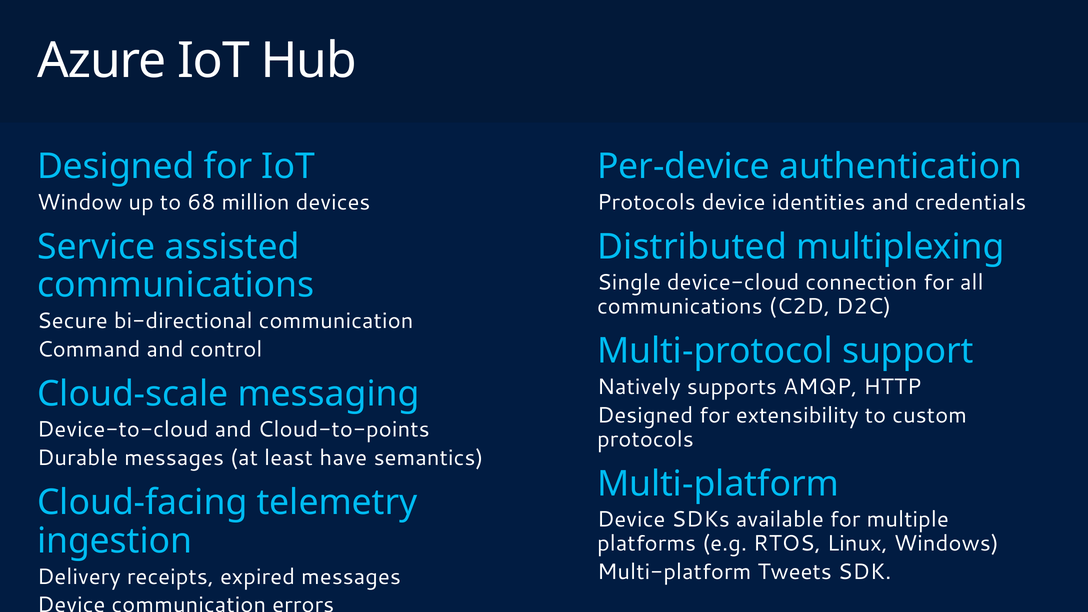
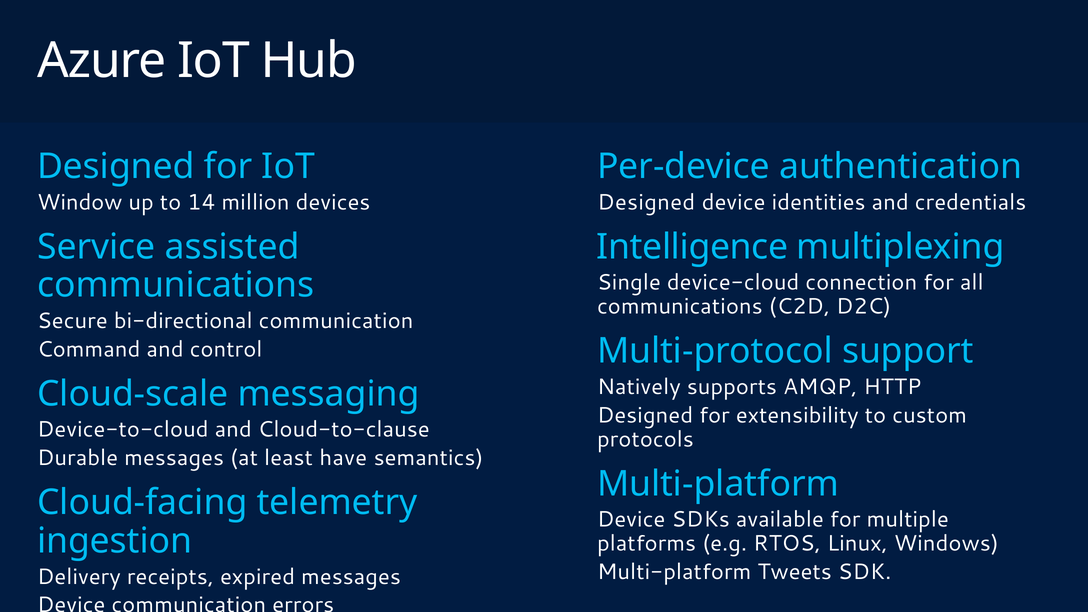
68: 68 -> 14
Protocols at (646, 202): Protocols -> Designed
Distributed: Distributed -> Intelligence
Cloud-to-points: Cloud-to-points -> Cloud-to-clause
